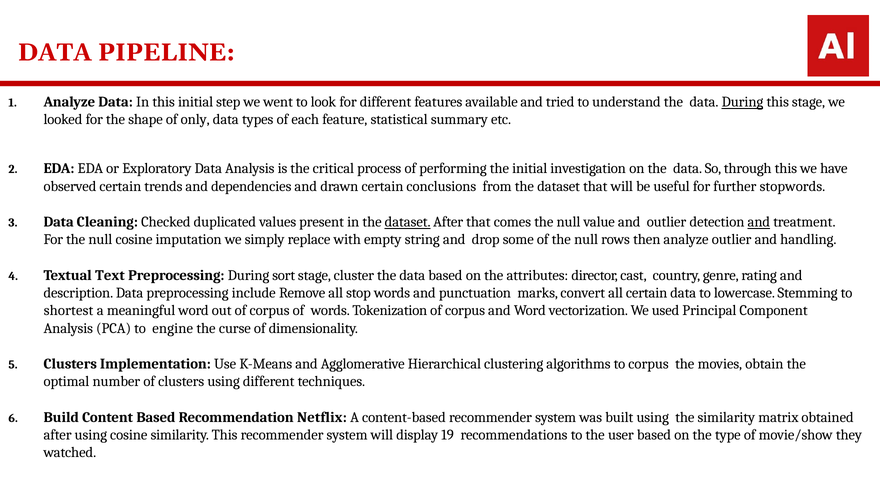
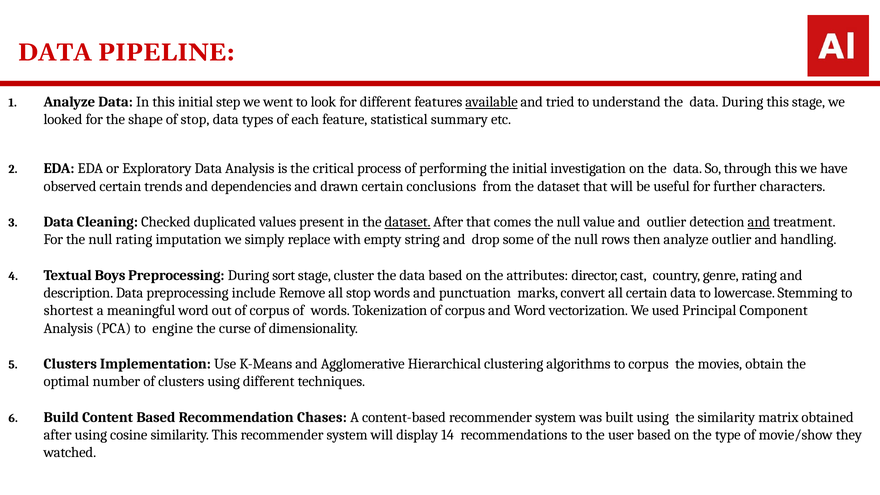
available underline: none -> present
During at (742, 102) underline: present -> none
of only: only -> stop
stopwords: stopwords -> characters
null cosine: cosine -> rating
Text: Text -> Boys
Netflix: Netflix -> Chases
19: 19 -> 14
